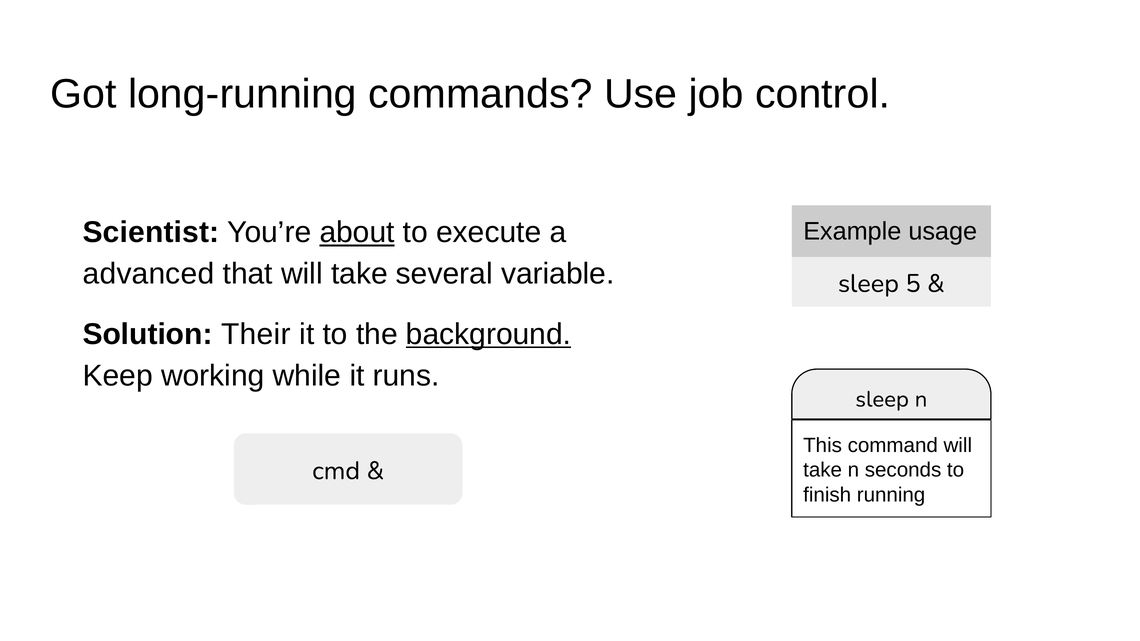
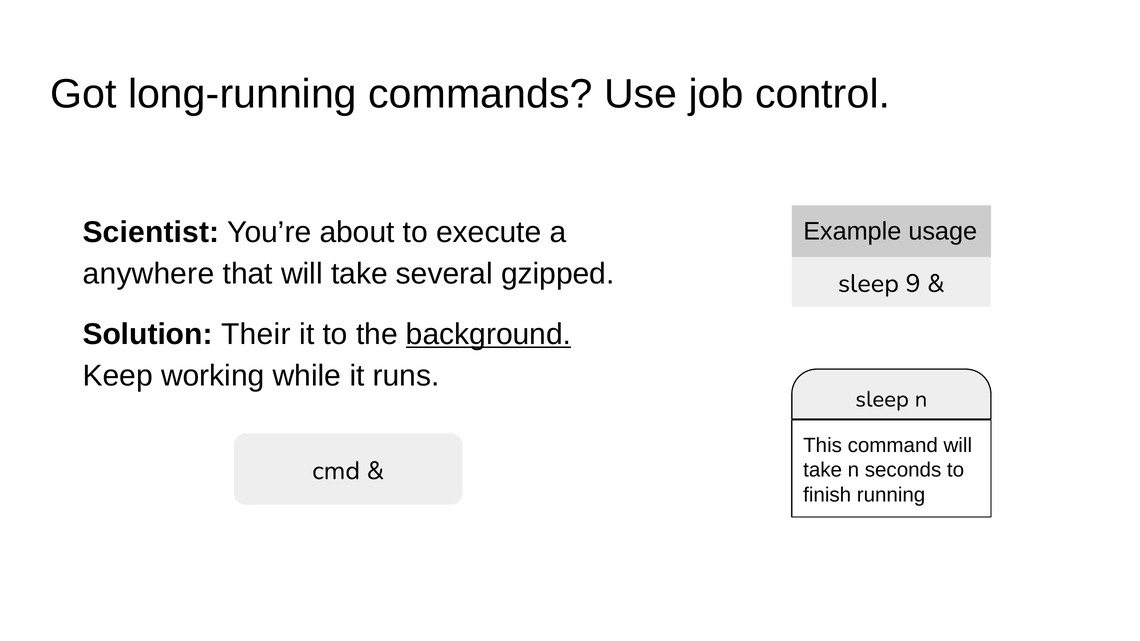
about underline: present -> none
advanced: advanced -> anywhere
variable: variable -> gzipped
5: 5 -> 9
